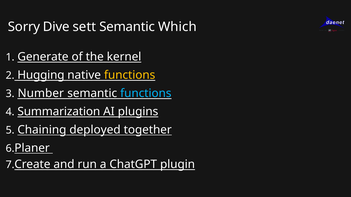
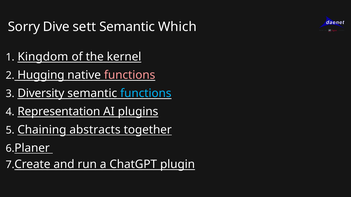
Generate: Generate -> Kingdom
functions at (130, 75) colour: yellow -> pink
Number: Number -> Diversity
Summarization: Summarization -> Representation
deployed: deployed -> abstracts
